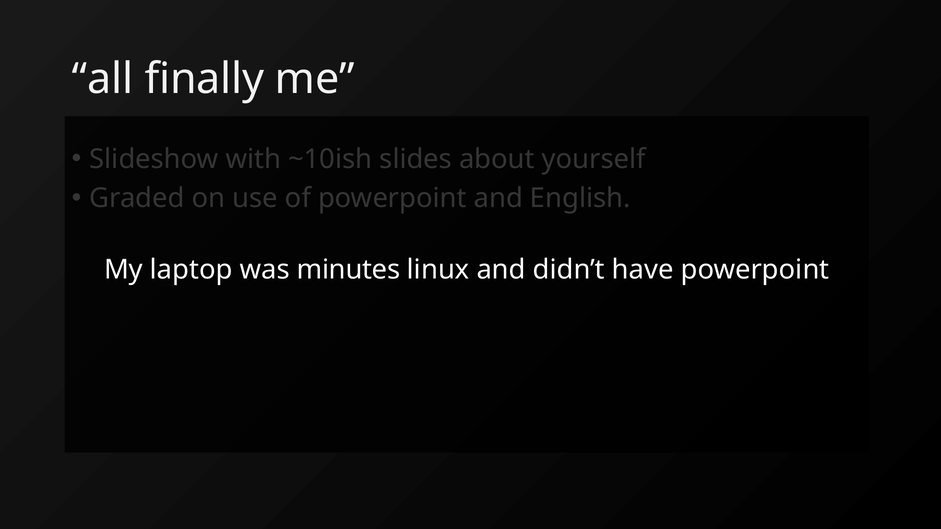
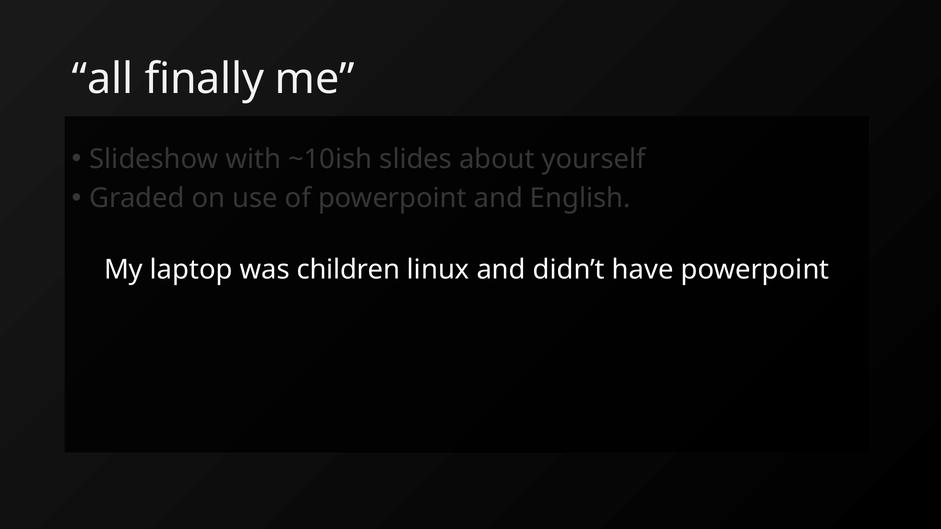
minutes: minutes -> children
